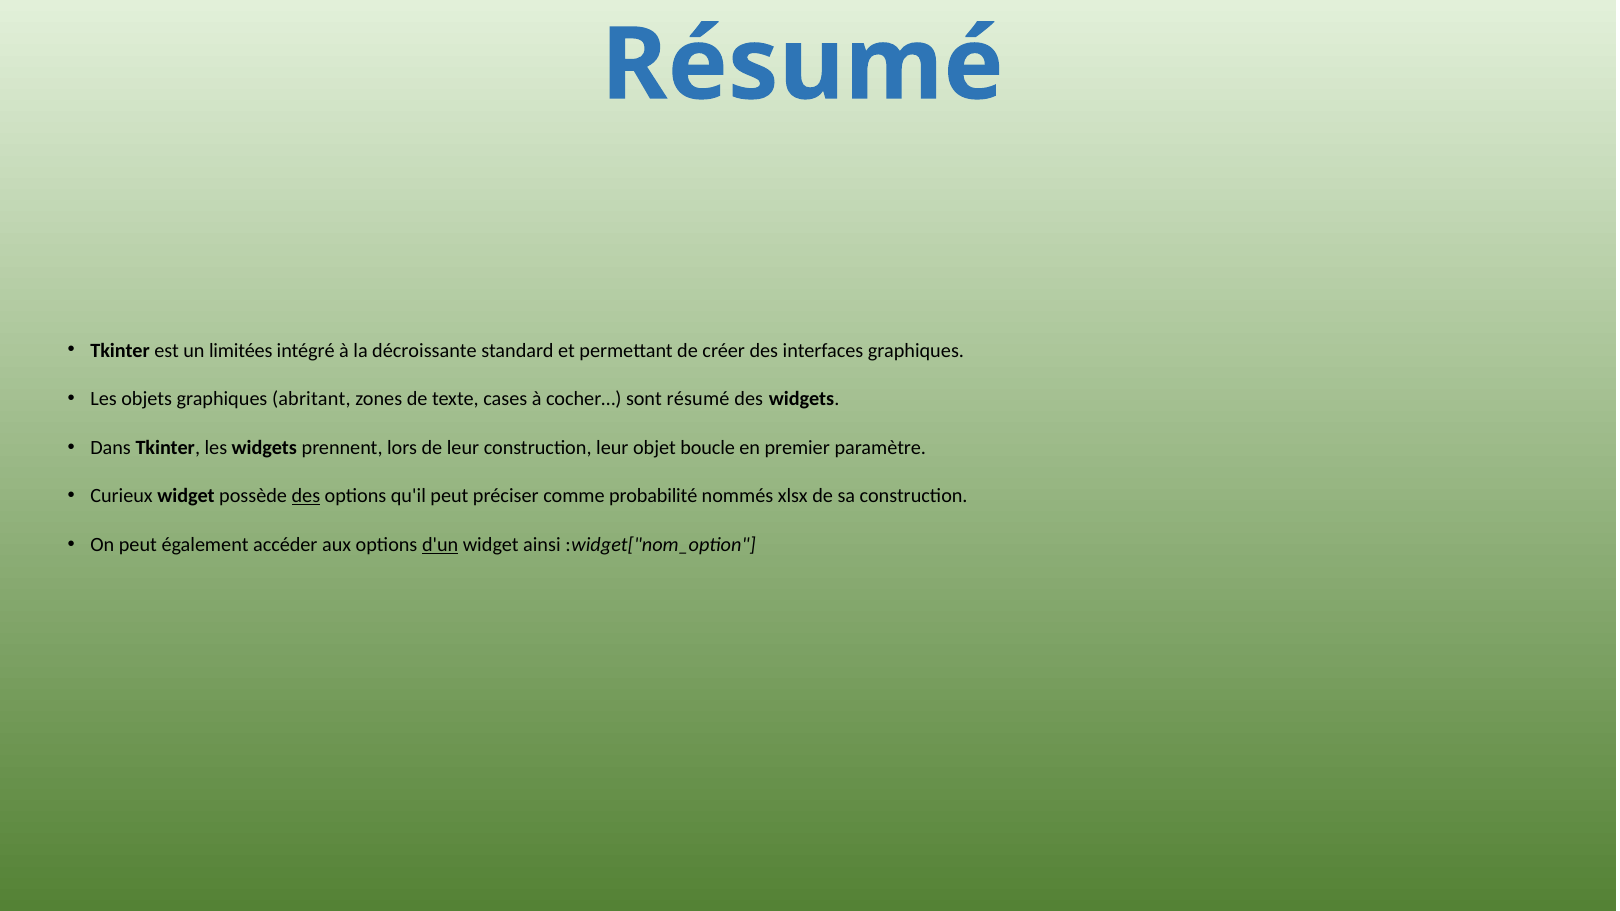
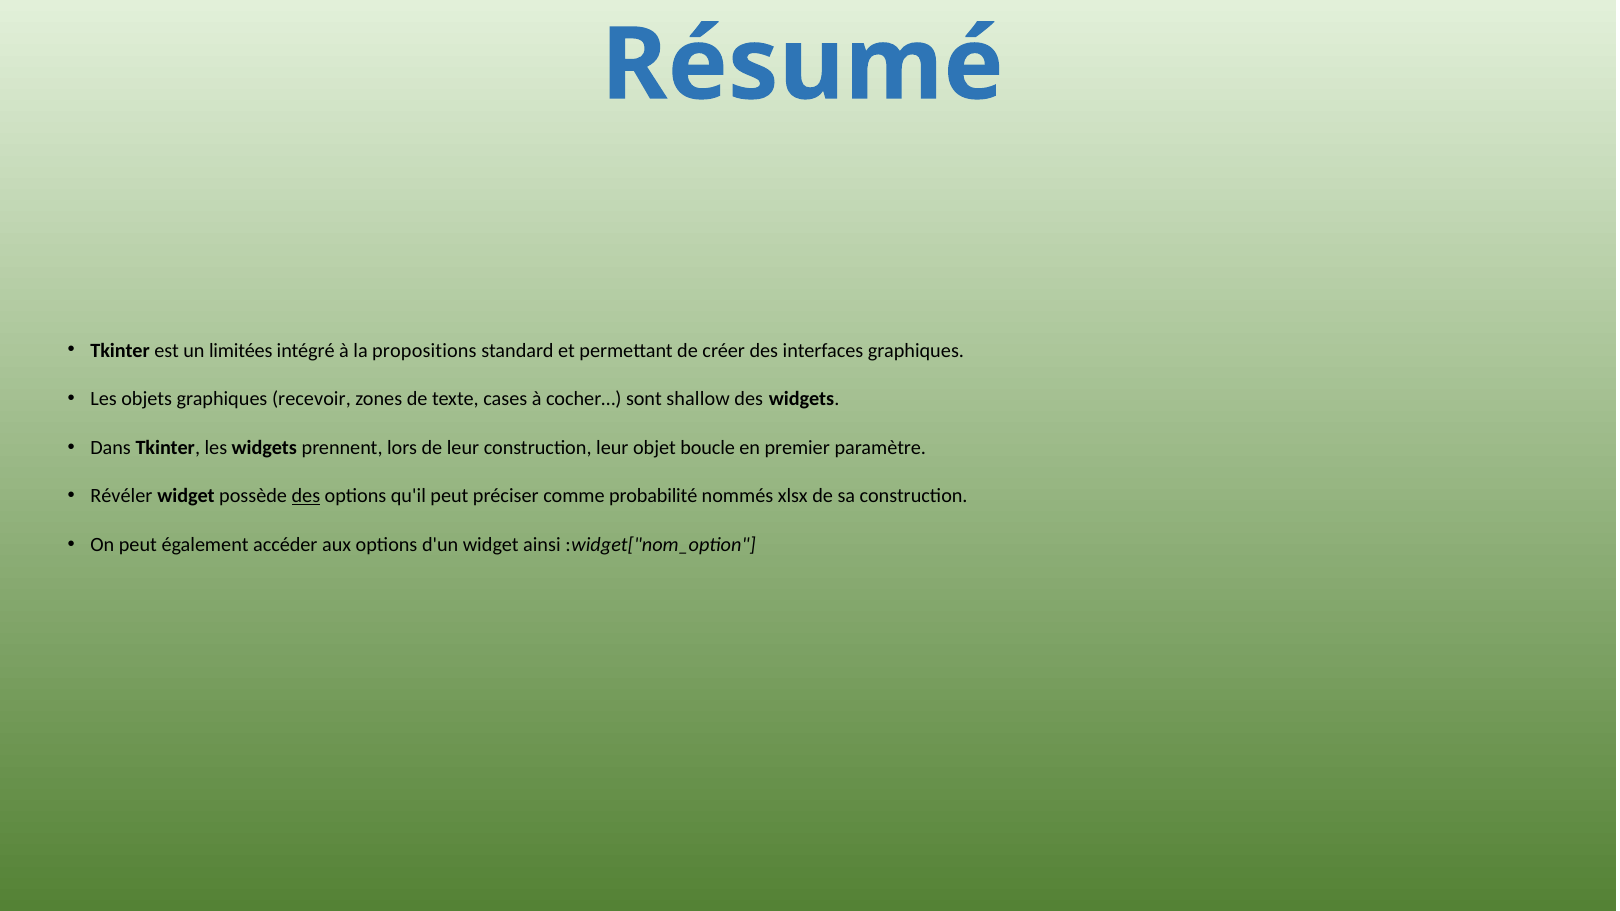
décroissante: décroissante -> propositions
abritant: abritant -> recevoir
sont résumé: résumé -> shallow
Curieux: Curieux -> Révéler
d'un underline: present -> none
